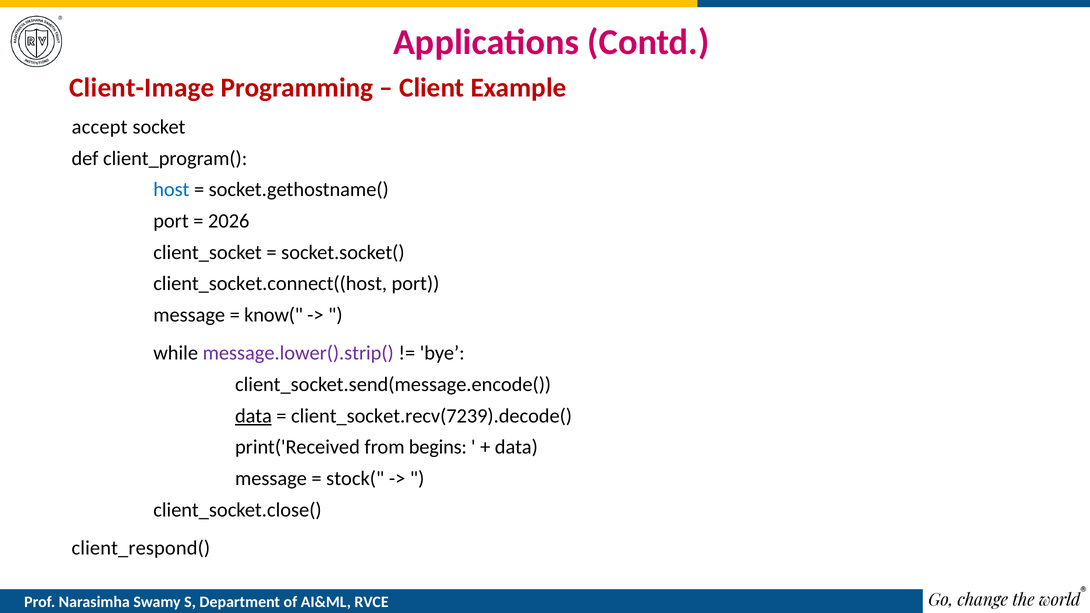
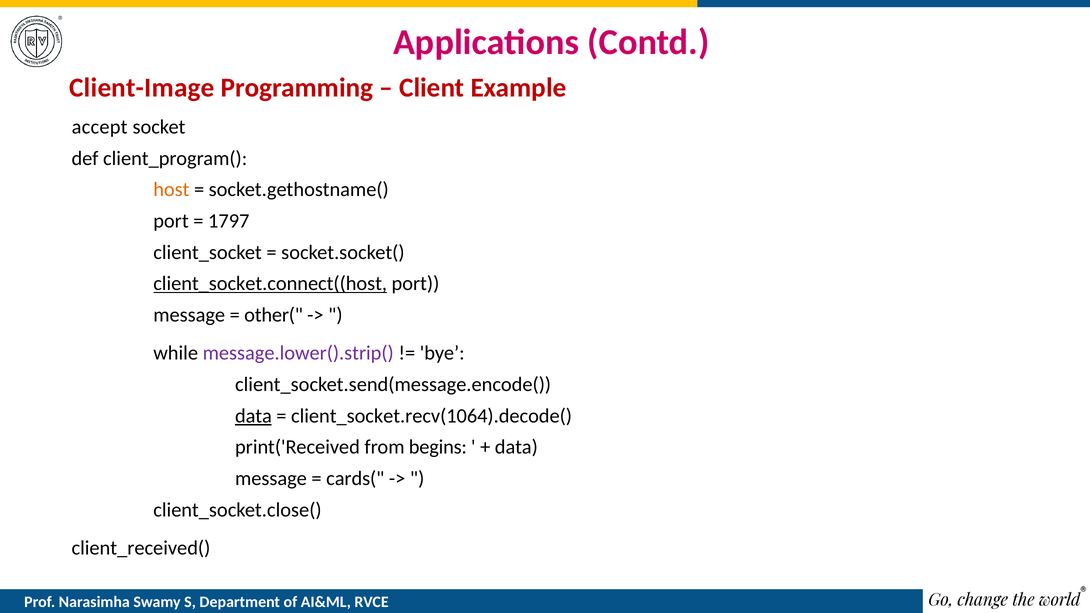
host colour: blue -> orange
2026: 2026 -> 1797
client_socket.connect((host underline: none -> present
know(: know( -> other(
client_socket.recv(7239).decode(: client_socket.recv(7239).decode( -> client_socket.recv(1064).decode(
stock(: stock( -> cards(
client_respond(: client_respond( -> client_received(
